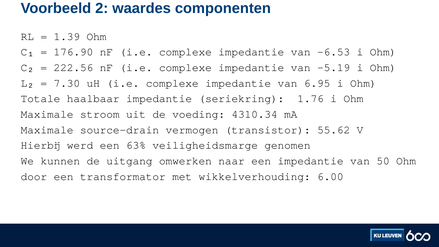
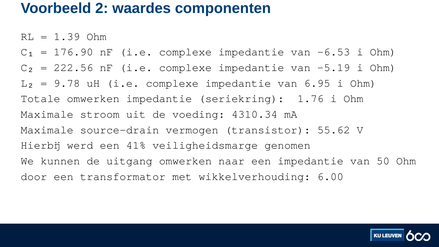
7.30: 7.30 -> 9.78
Totale haalbaar: haalbaar -> omwerken
63%: 63% -> 41%
